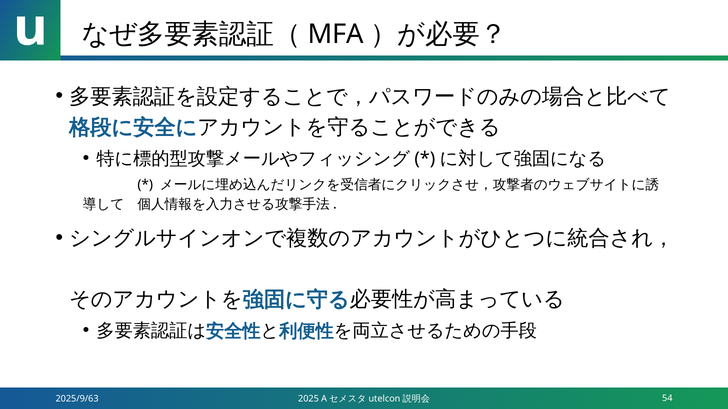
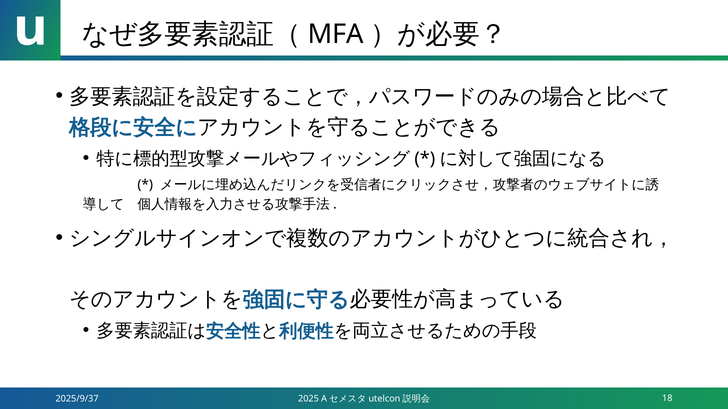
2025/9/63: 2025/9/63 -> 2025/9/37
54: 54 -> 18
